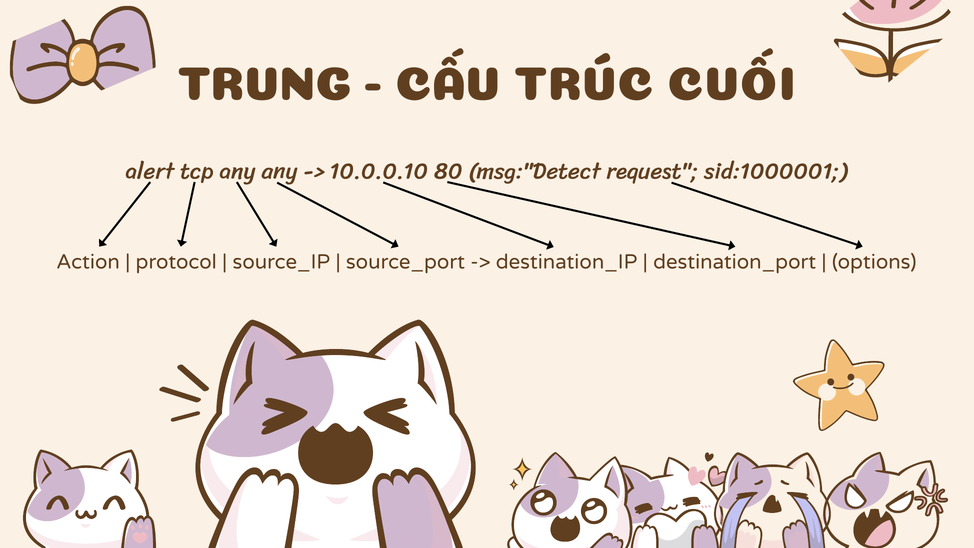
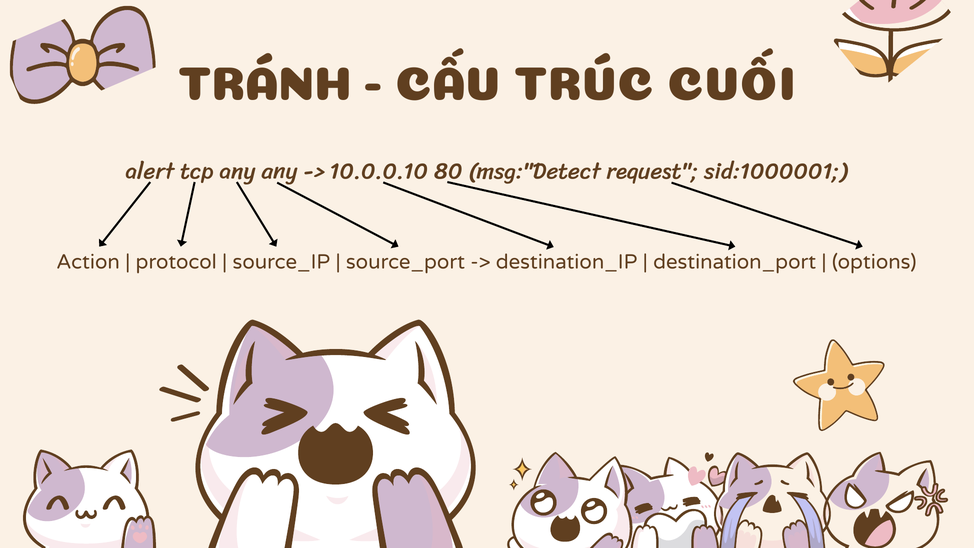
TRUNG: TRUNG -> TRÁNH
